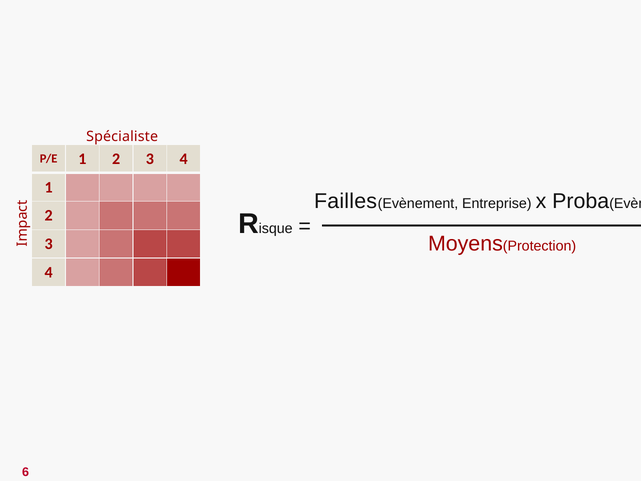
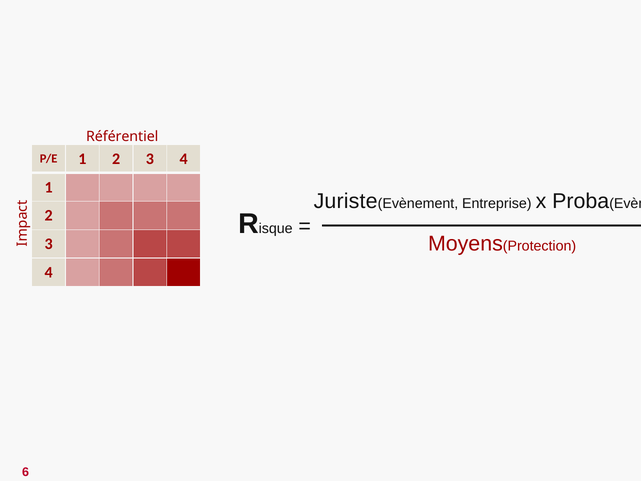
Spécialiste: Spécialiste -> Référentiel
Failles: Failles -> Juriste
